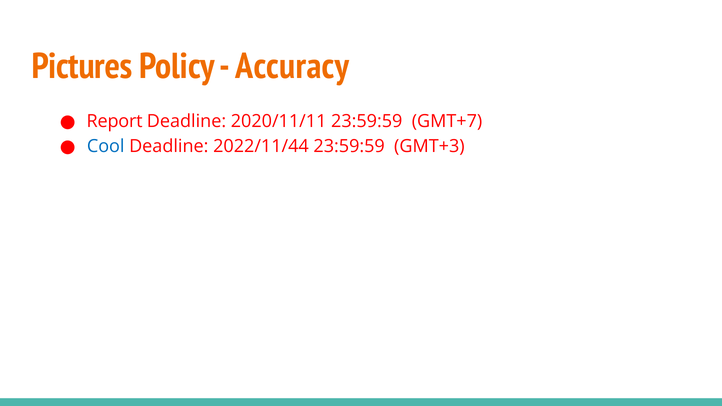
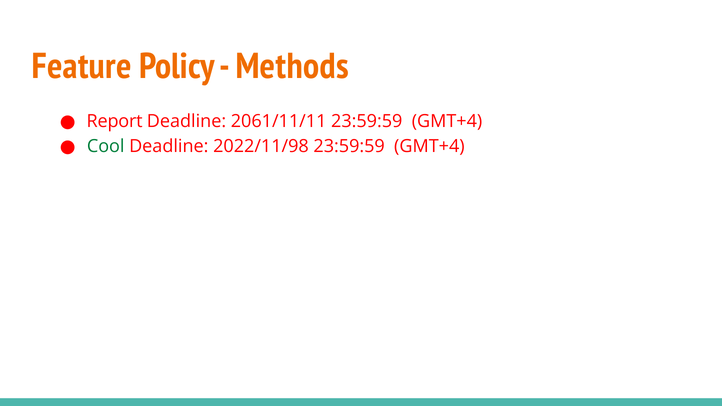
Pictures: Pictures -> Feature
Accuracy: Accuracy -> Methods
2020/11/11: 2020/11/11 -> 2061/11/11
GMT+7 at (447, 122): GMT+7 -> GMT+4
Cool colour: blue -> green
2022/11/44: 2022/11/44 -> 2022/11/98
GMT+3 at (429, 146): GMT+3 -> GMT+4
